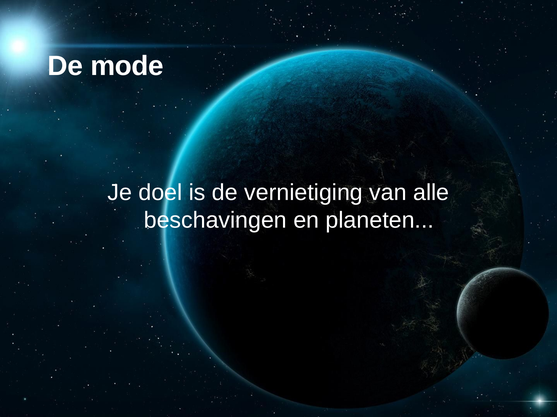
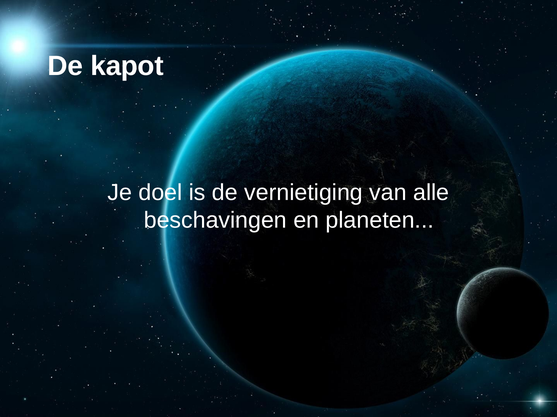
mode: mode -> kapot
